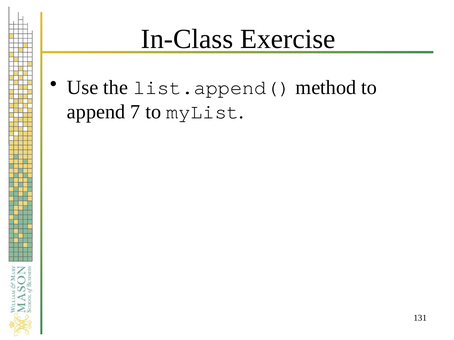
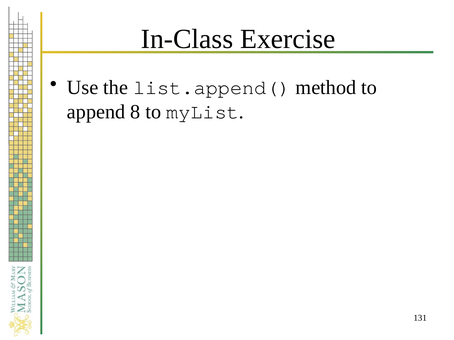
7: 7 -> 8
